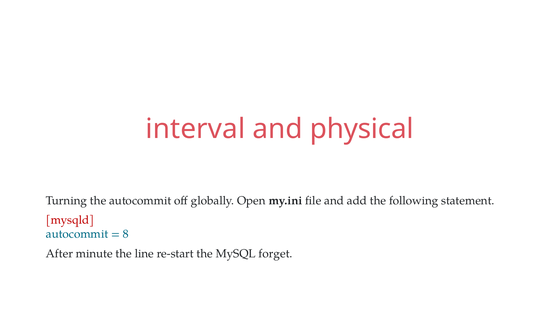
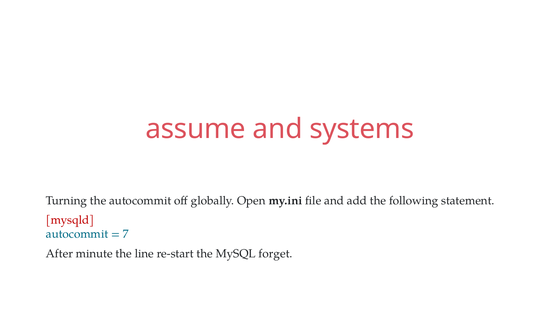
interval: interval -> assume
physical: physical -> systems
8: 8 -> 7
